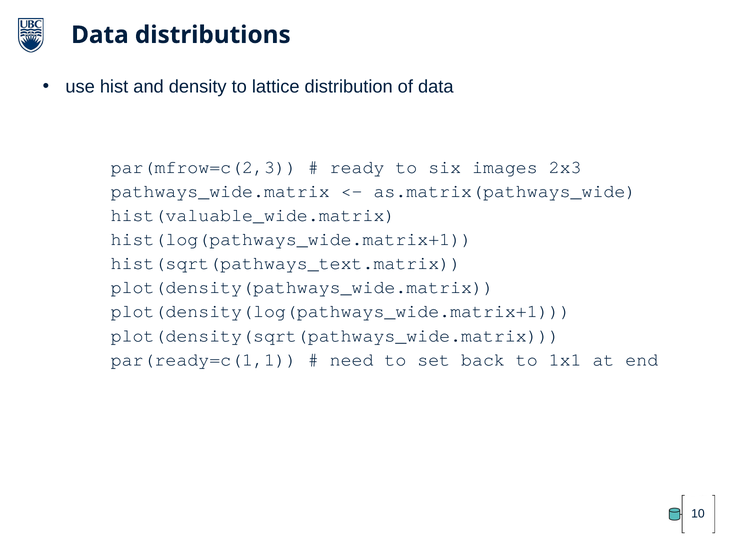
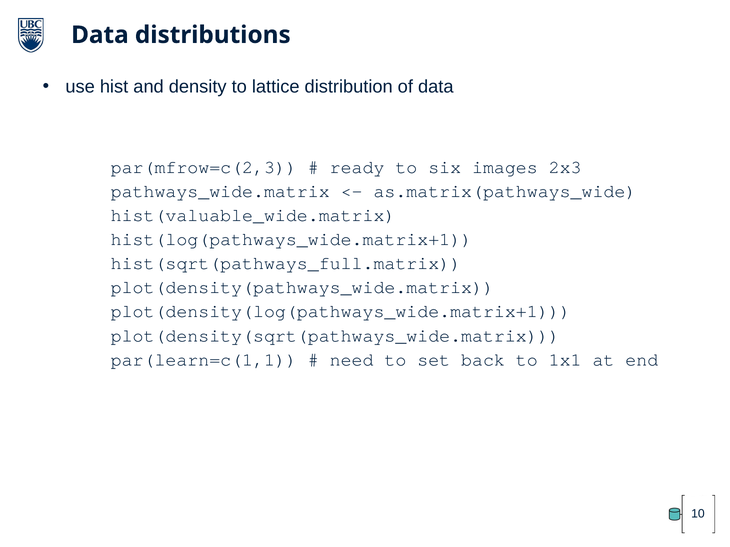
hist(sqrt(pathways_text.matrix: hist(sqrt(pathways_text.matrix -> hist(sqrt(pathways_full.matrix
par(ready=c(1,1: par(ready=c(1,1 -> par(learn=c(1,1
